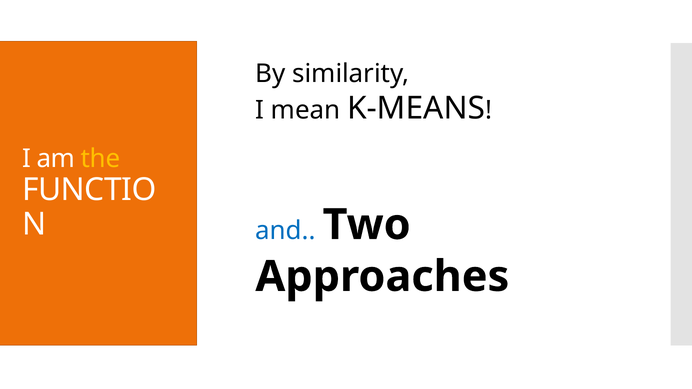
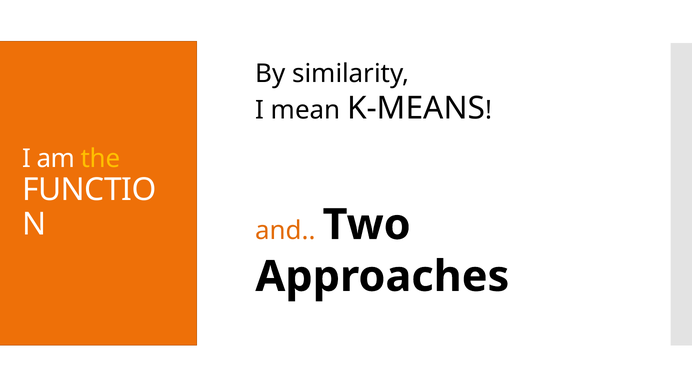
and colour: blue -> orange
